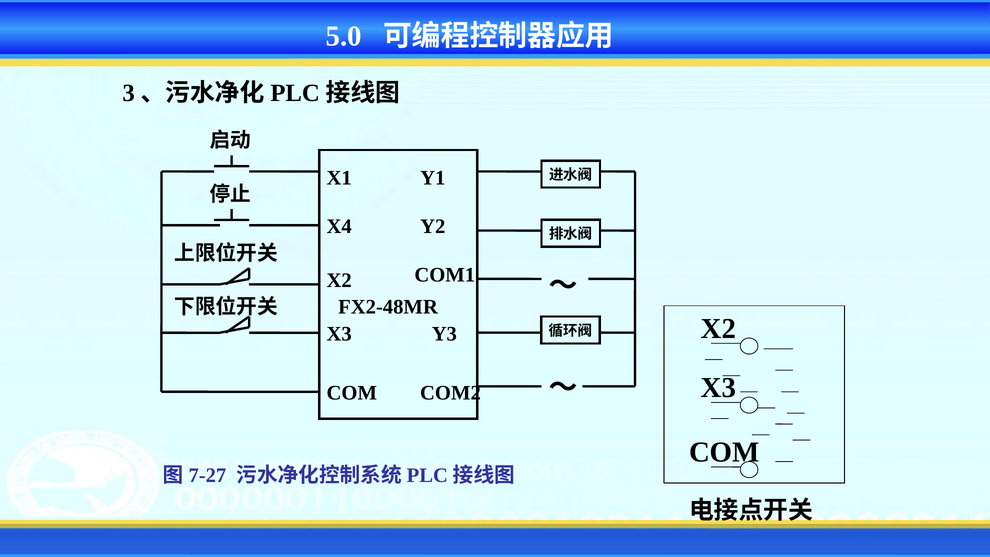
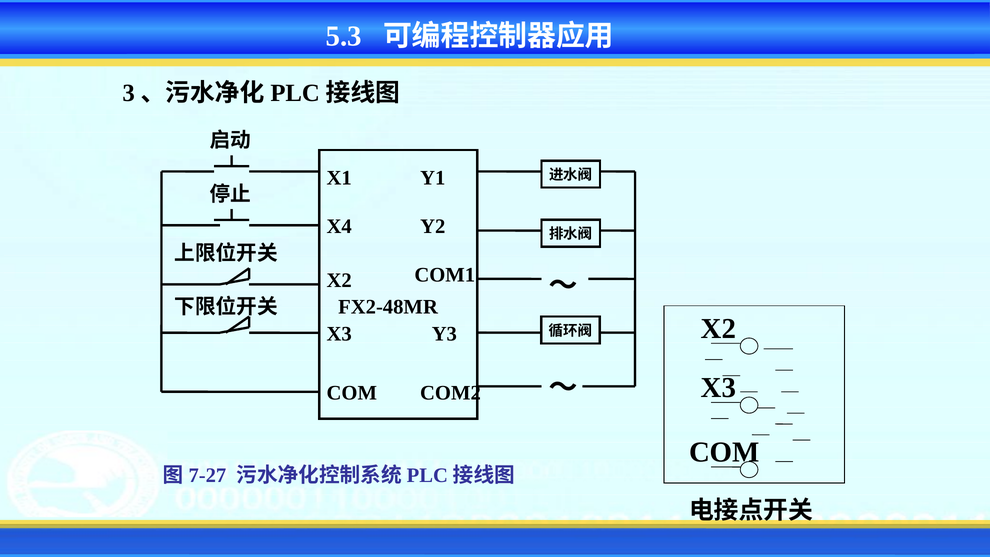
5.0: 5.0 -> 5.3
